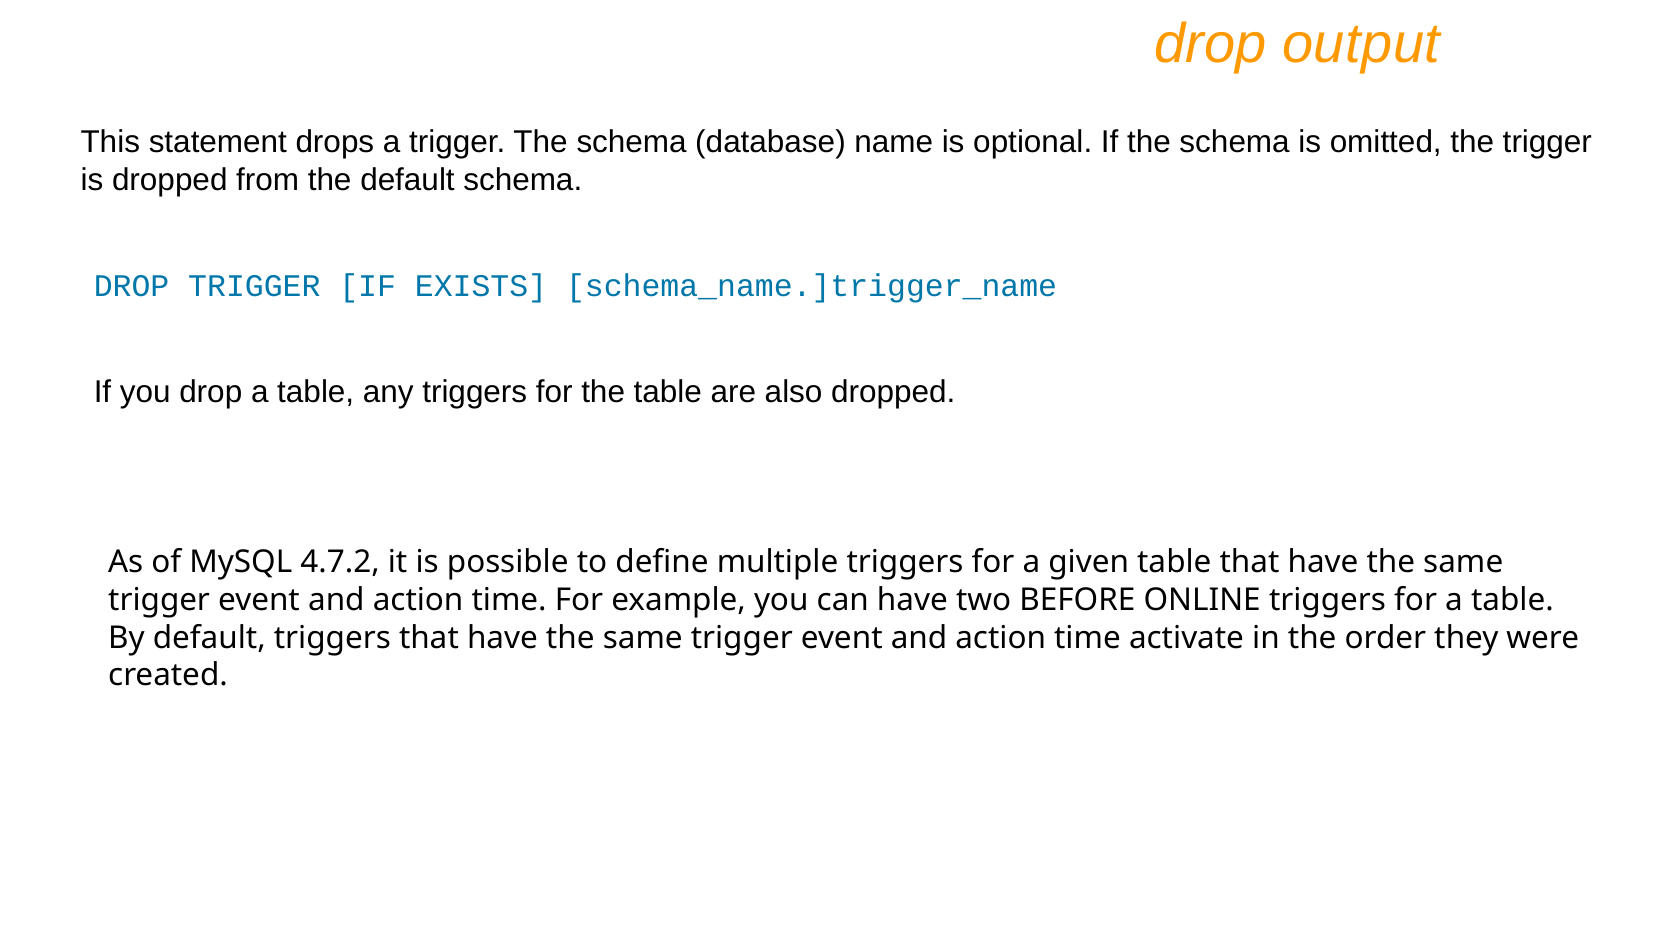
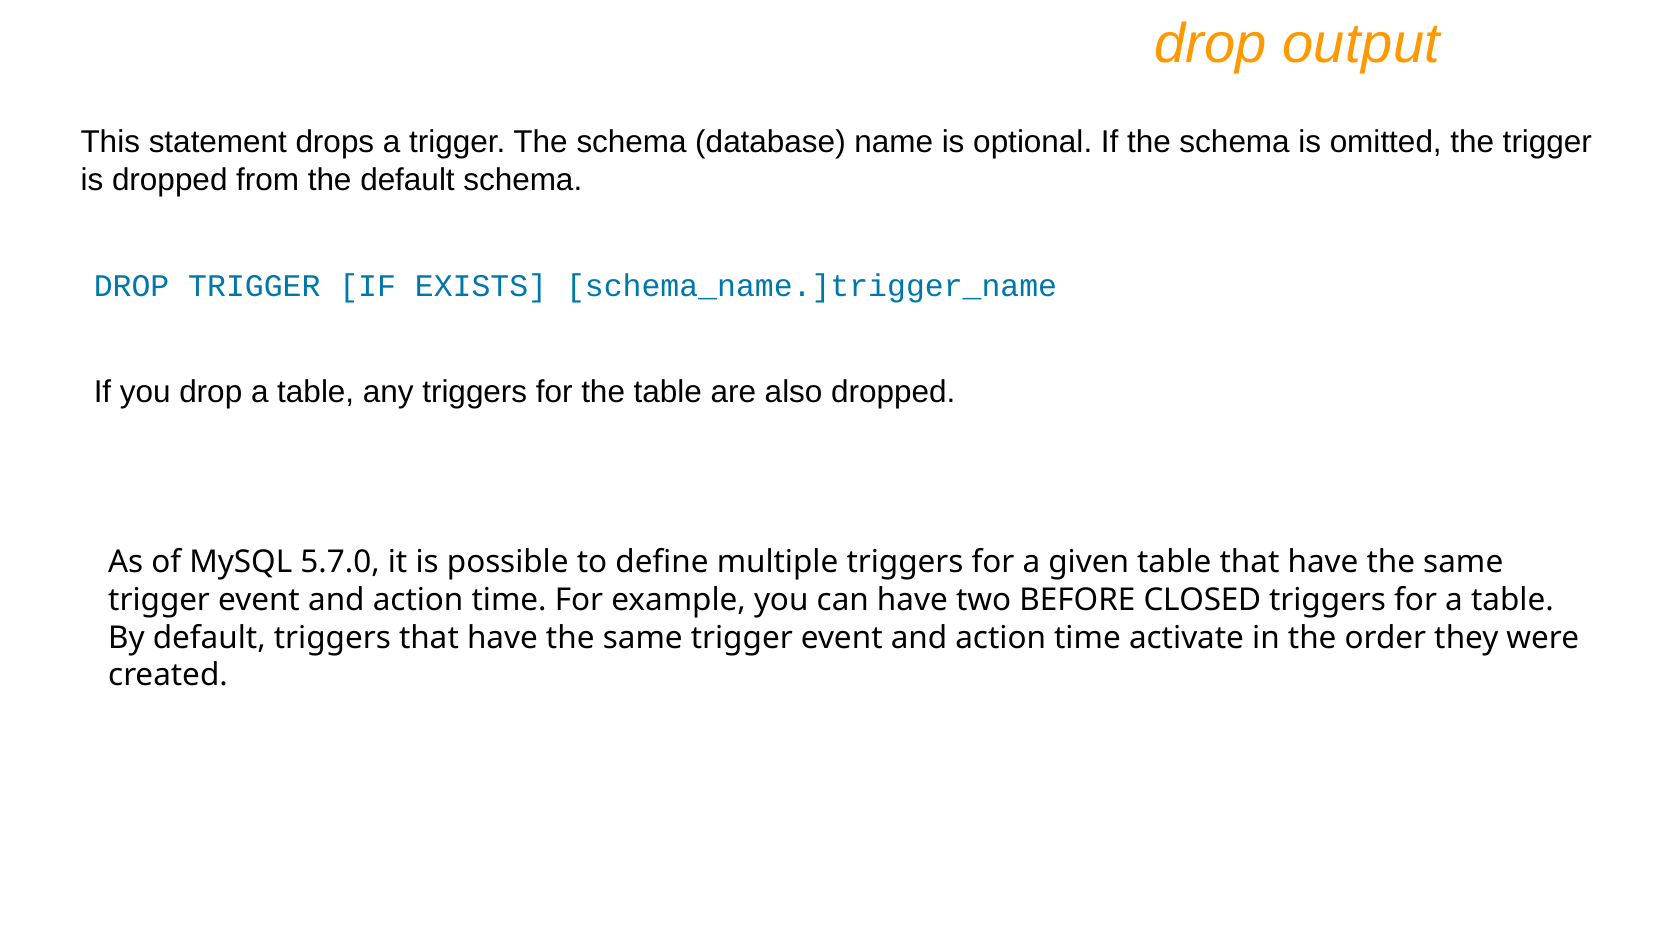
4.7.2: 4.7.2 -> 5.7.0
ONLINE: ONLINE -> CLOSED
